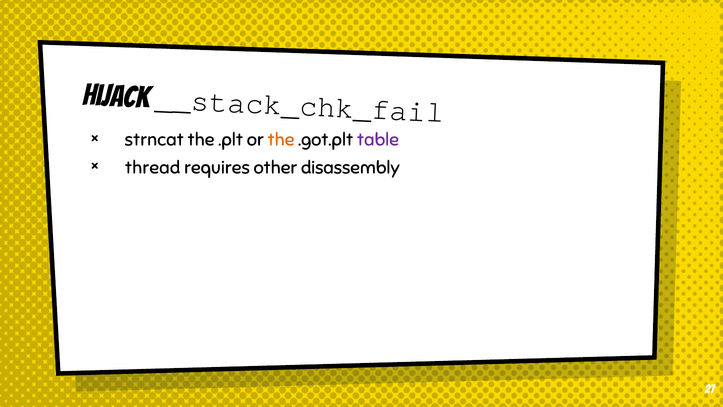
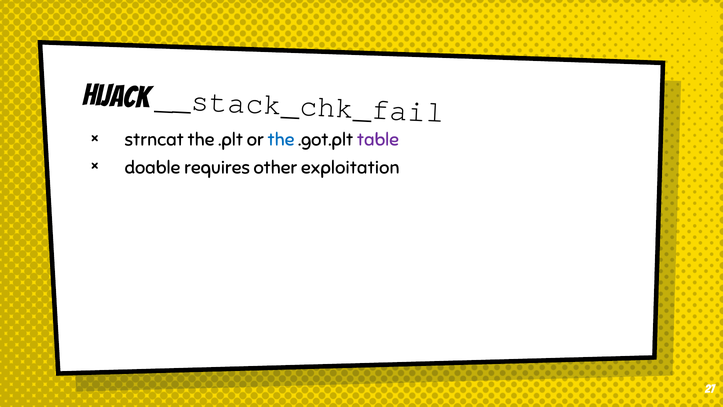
the at (281, 140) colour: orange -> blue
thread: thread -> doable
disassembly: disassembly -> exploitation
